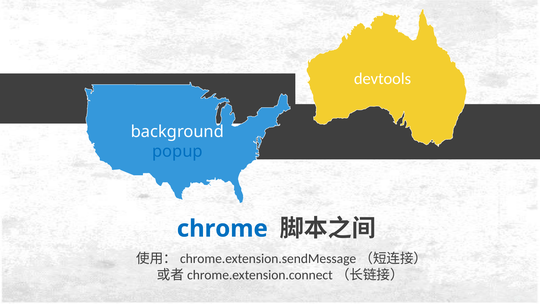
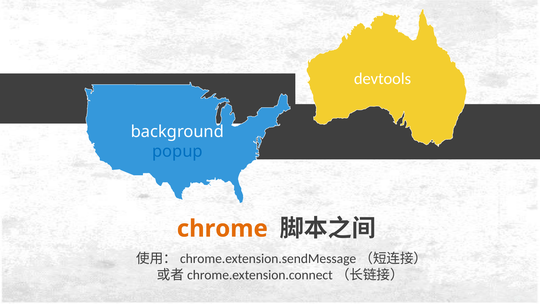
chrome colour: blue -> orange
